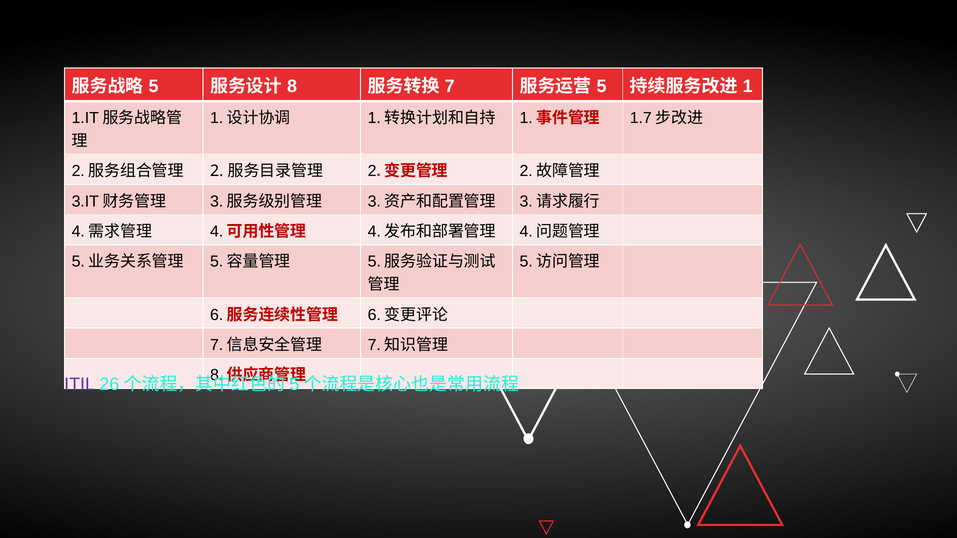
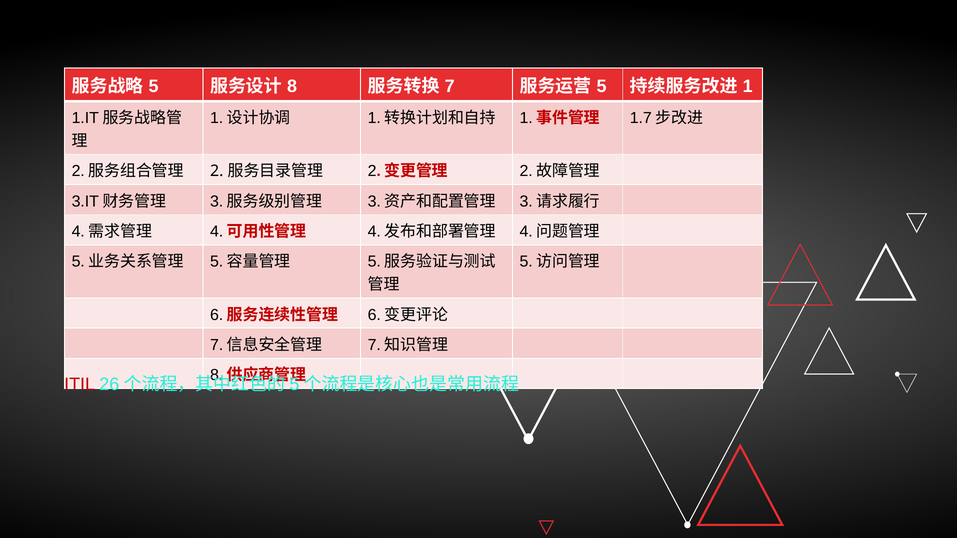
ITIL colour: purple -> red
